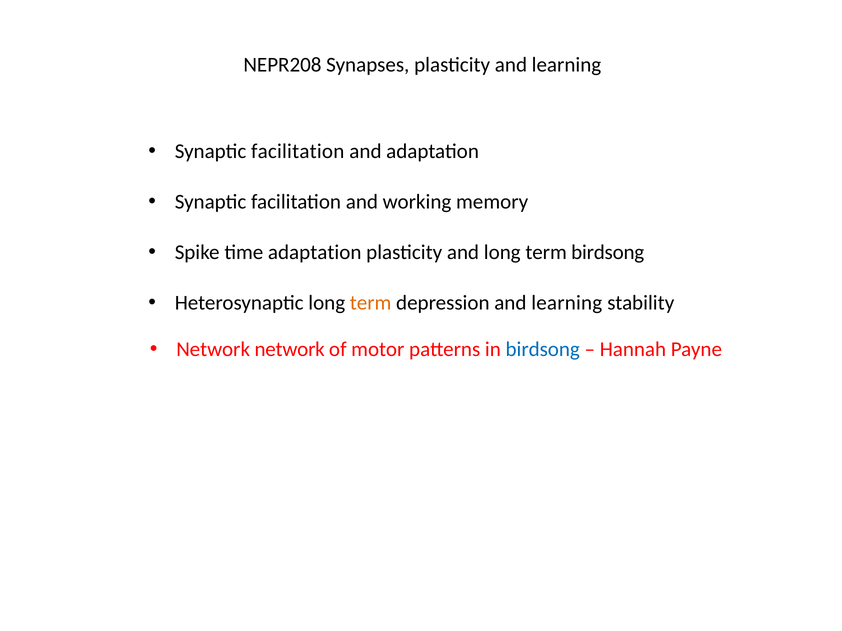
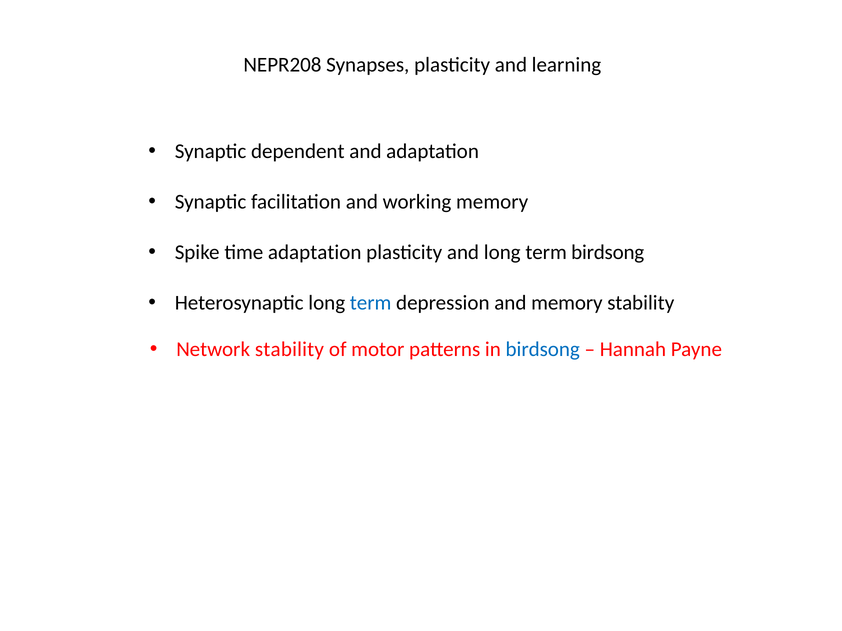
facilitation at (298, 152): facilitation -> dependent
term at (371, 303) colour: orange -> blue
depression and learning: learning -> memory
Network network: network -> stability
